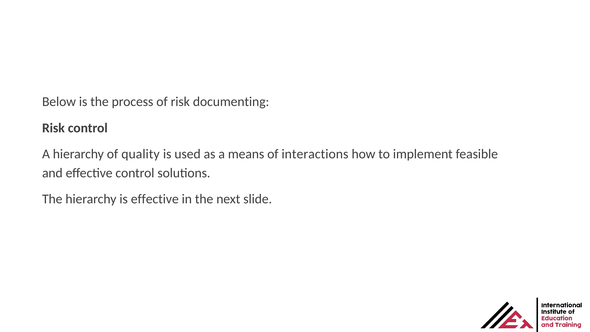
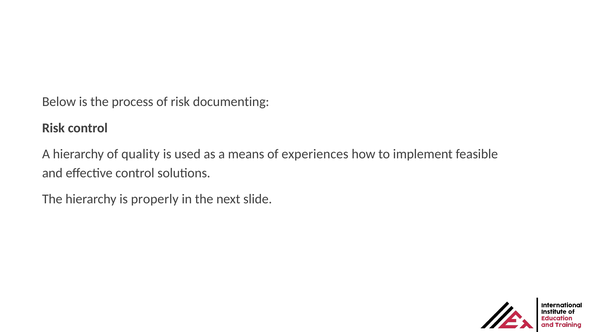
interactions: interactions -> experiences
is effective: effective -> properly
